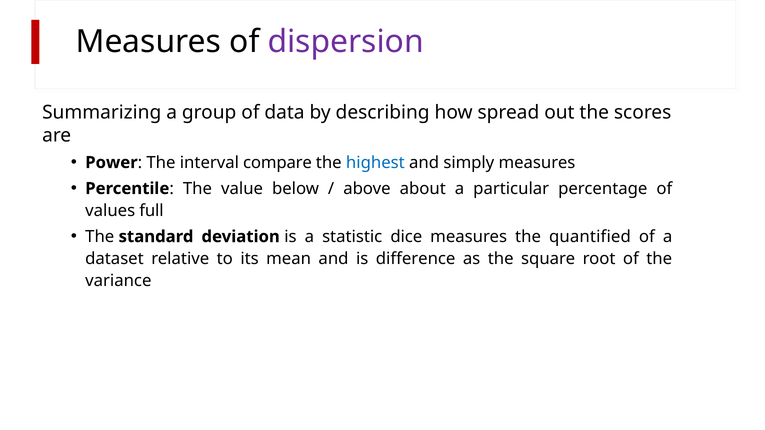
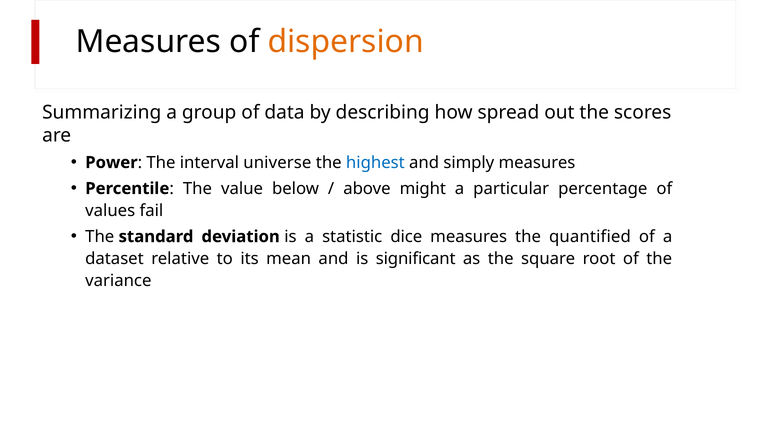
dispersion colour: purple -> orange
compare: compare -> universe
about: about -> might
full: full -> fail
difference: difference -> significant
